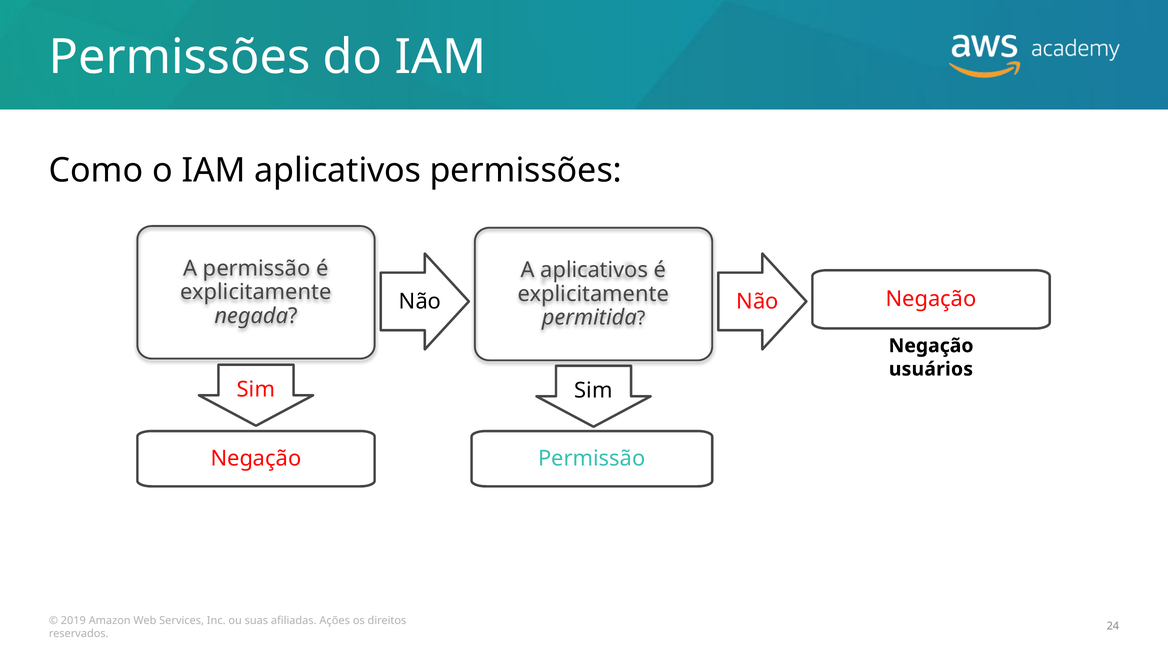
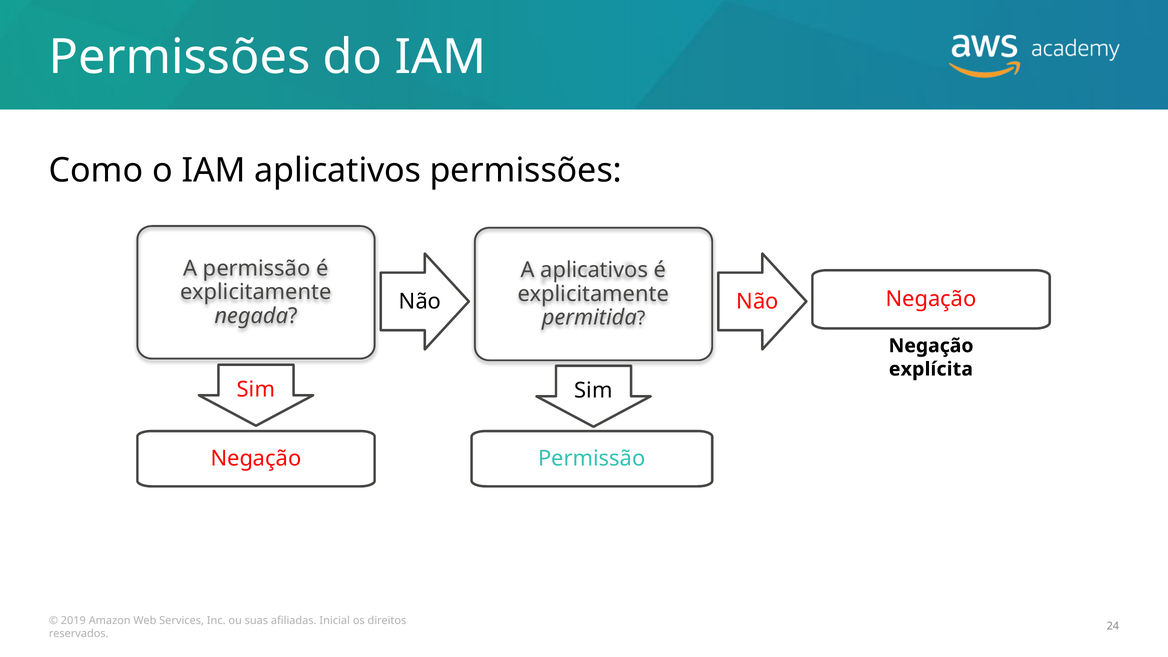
usuários: usuários -> explícita
Ações: Ações -> Inicial
